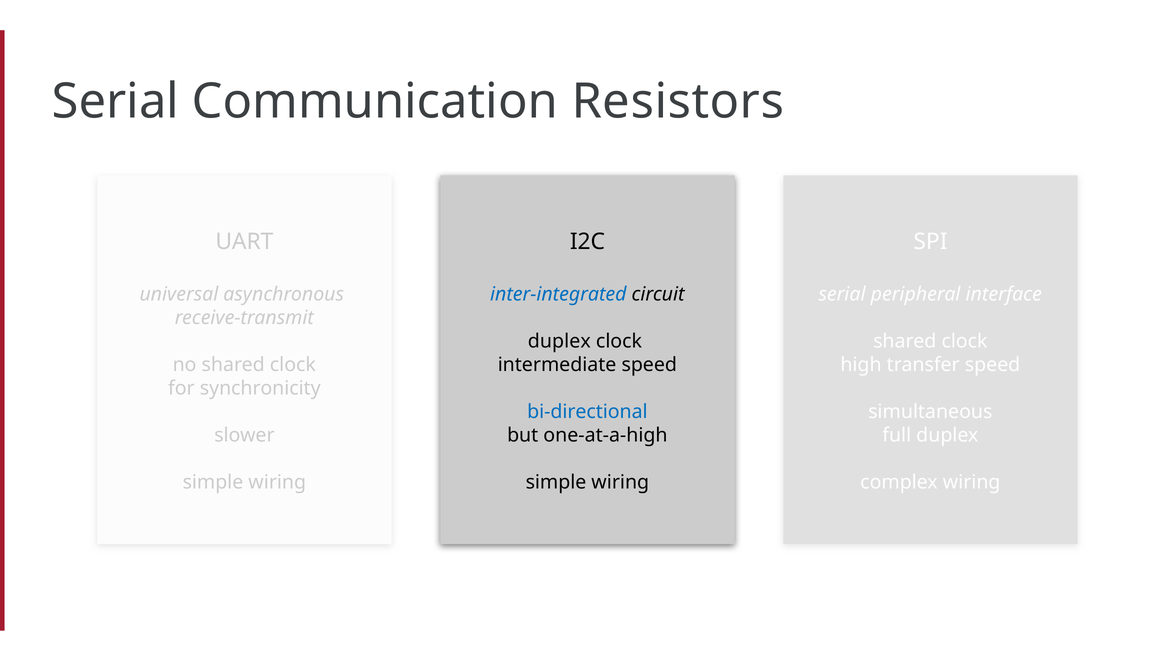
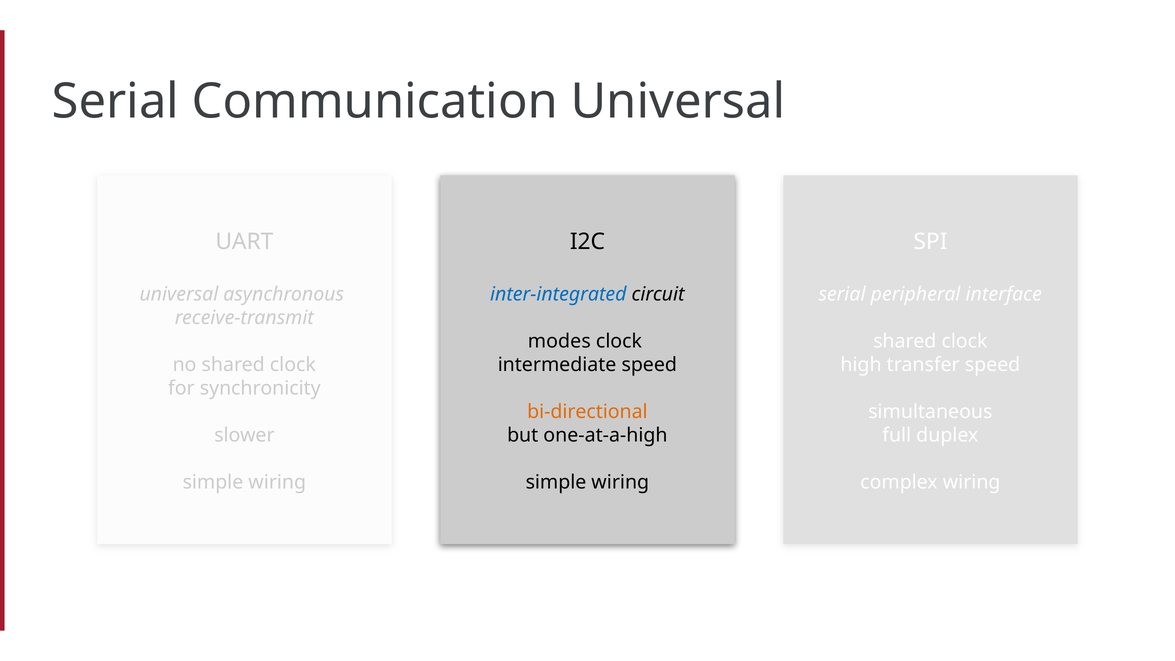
Communication Resistors: Resistors -> Universal
duplex at (559, 341): duplex -> modes
bi-directional colour: blue -> orange
